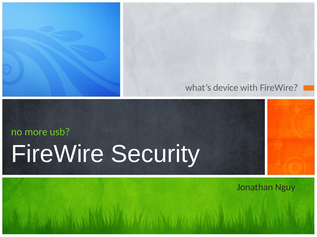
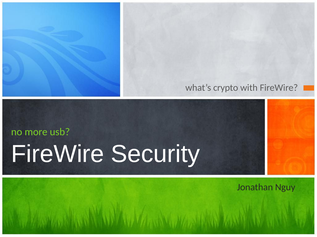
device: device -> crypto
